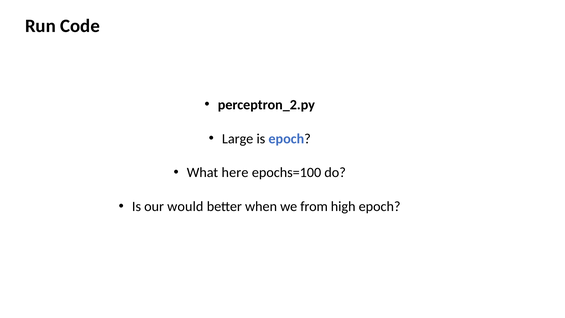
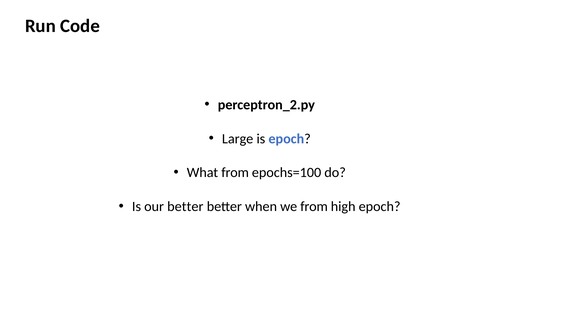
What here: here -> from
our would: would -> better
